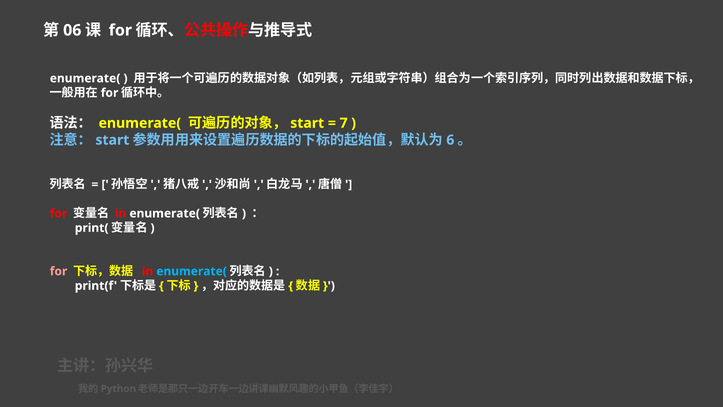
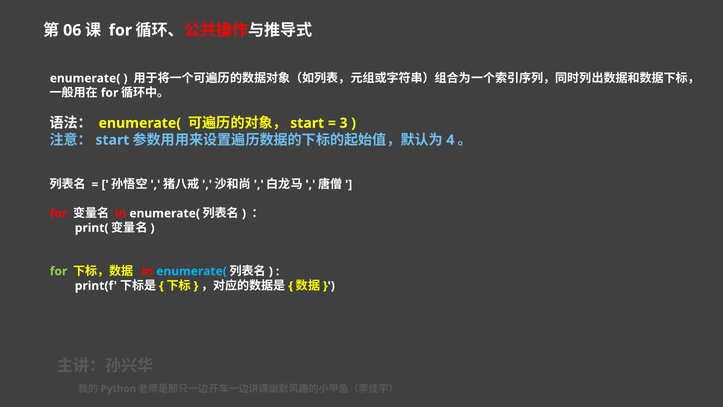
7: 7 -> 3
6: 6 -> 4
for at (59, 271) colour: pink -> light green
